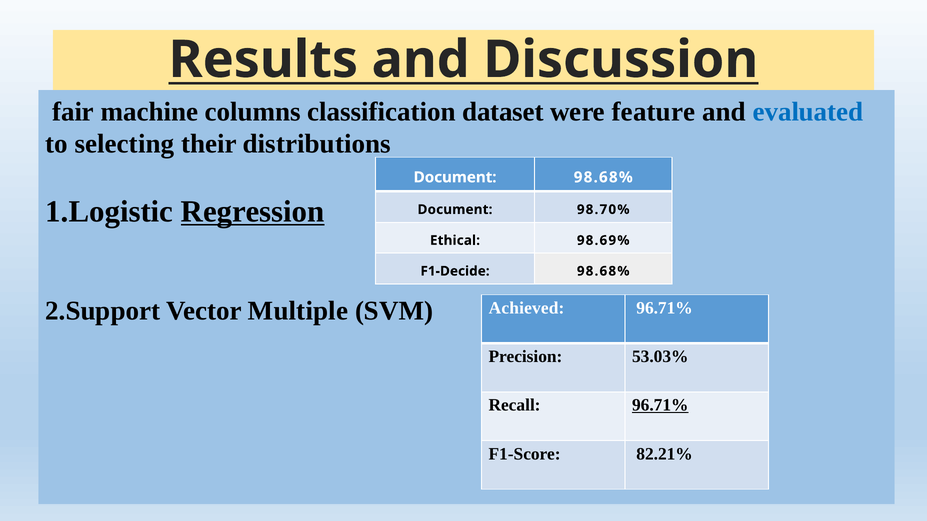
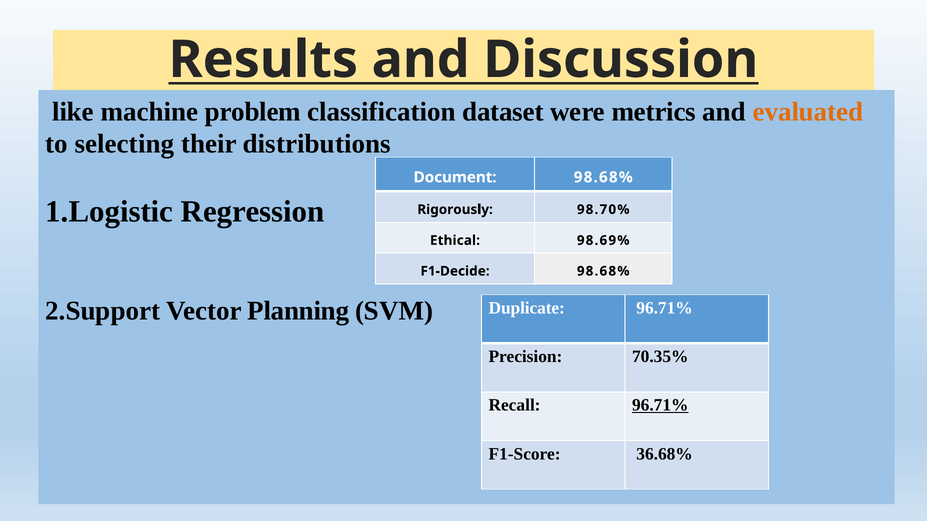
fair: fair -> like
columns: columns -> problem
feature: feature -> metrics
evaluated colour: blue -> orange
Regression underline: present -> none
Document at (455, 210): Document -> Rigorously
Multiple: Multiple -> Planning
Achieved: Achieved -> Duplicate
53.03%: 53.03% -> 70.35%
82.21%: 82.21% -> 36.68%
